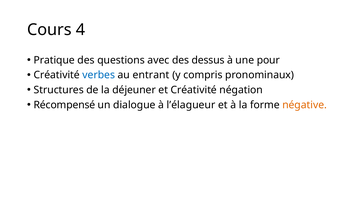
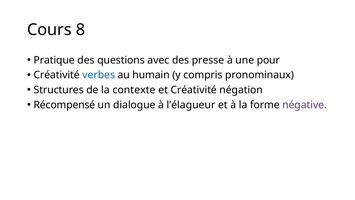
4: 4 -> 8
dessus: dessus -> presse
entrant: entrant -> humain
déjeuner: déjeuner -> contexte
négative colour: orange -> purple
